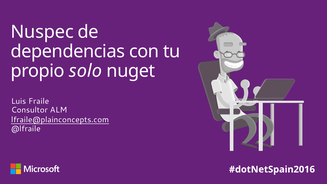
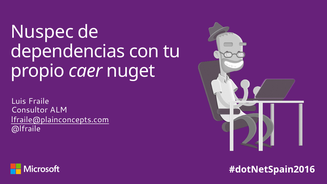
solo: solo -> caer
